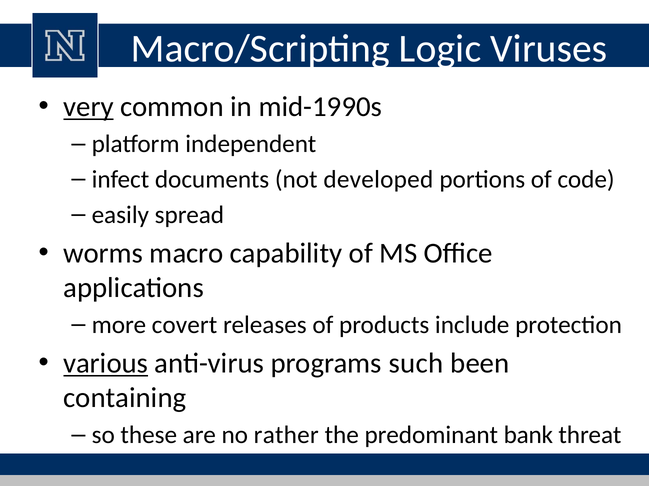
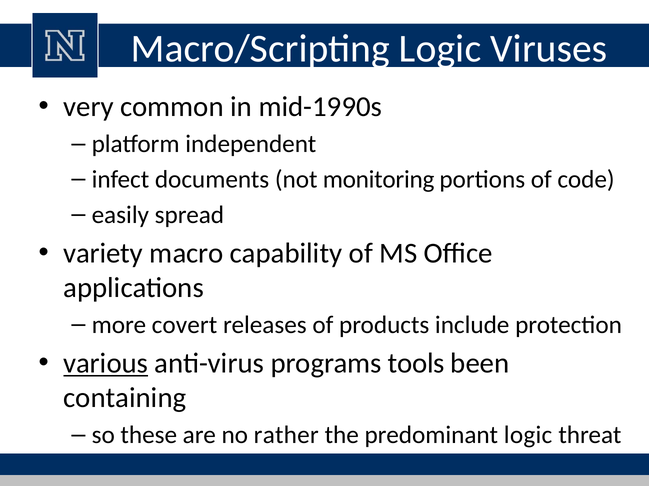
very underline: present -> none
developed: developed -> monitoring
worms: worms -> variety
such: such -> tools
predominant bank: bank -> logic
